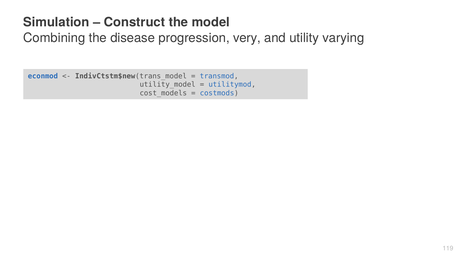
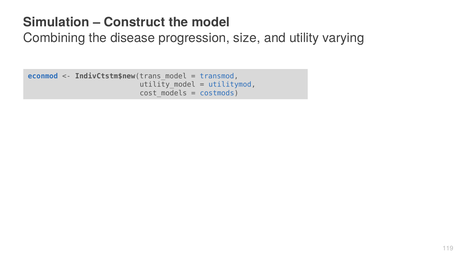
very: very -> size
